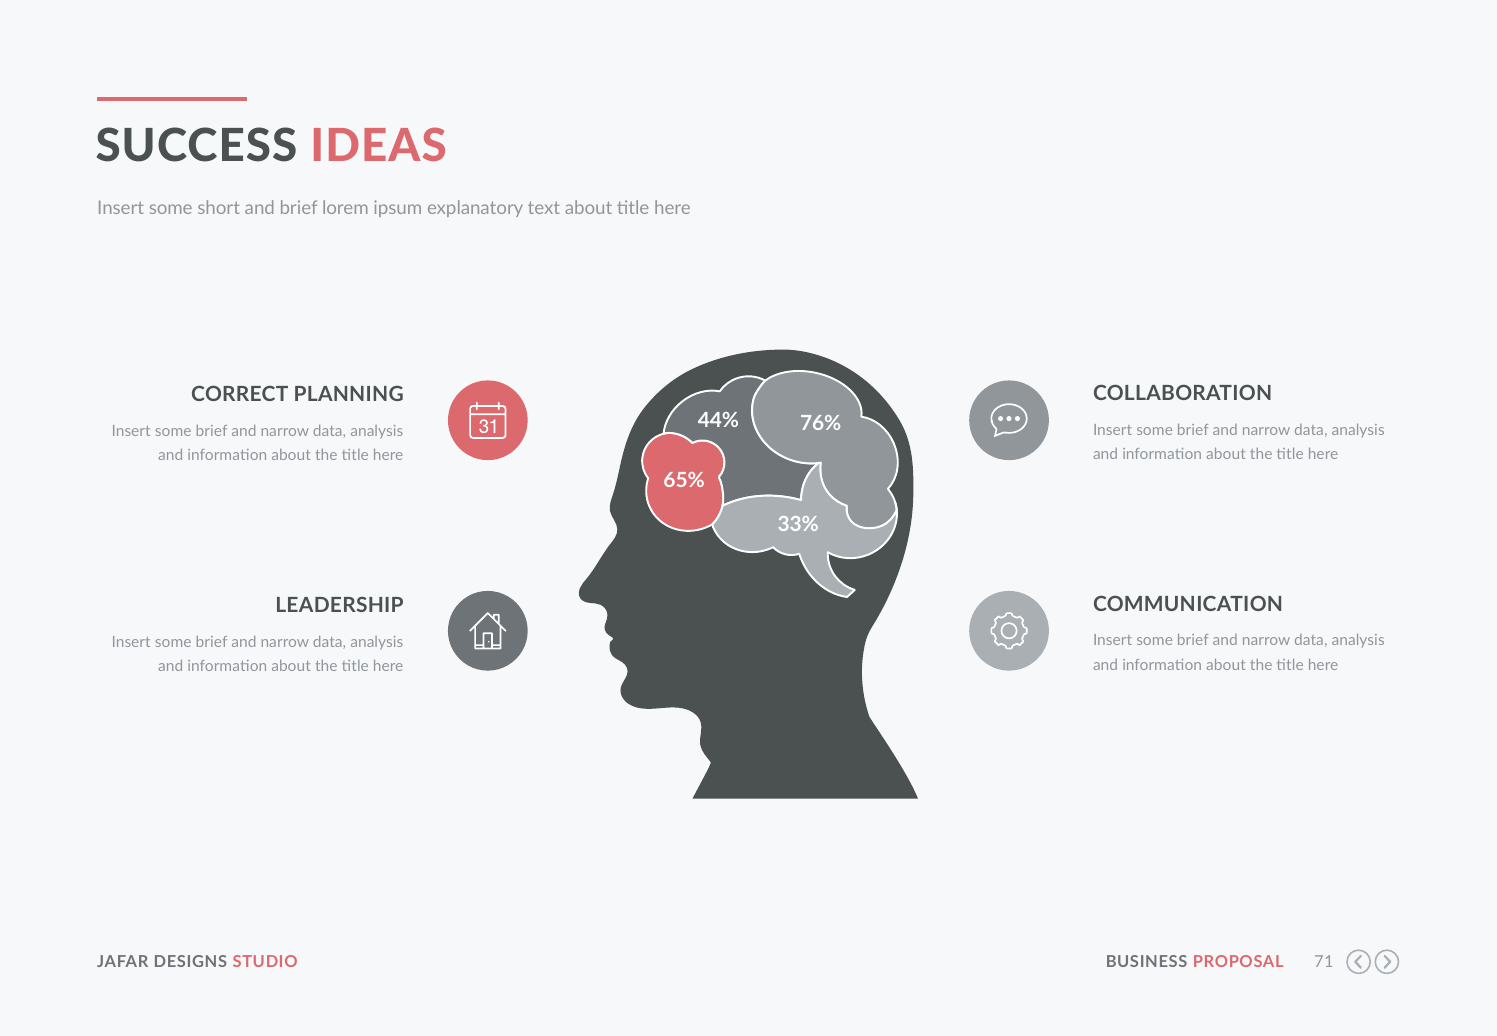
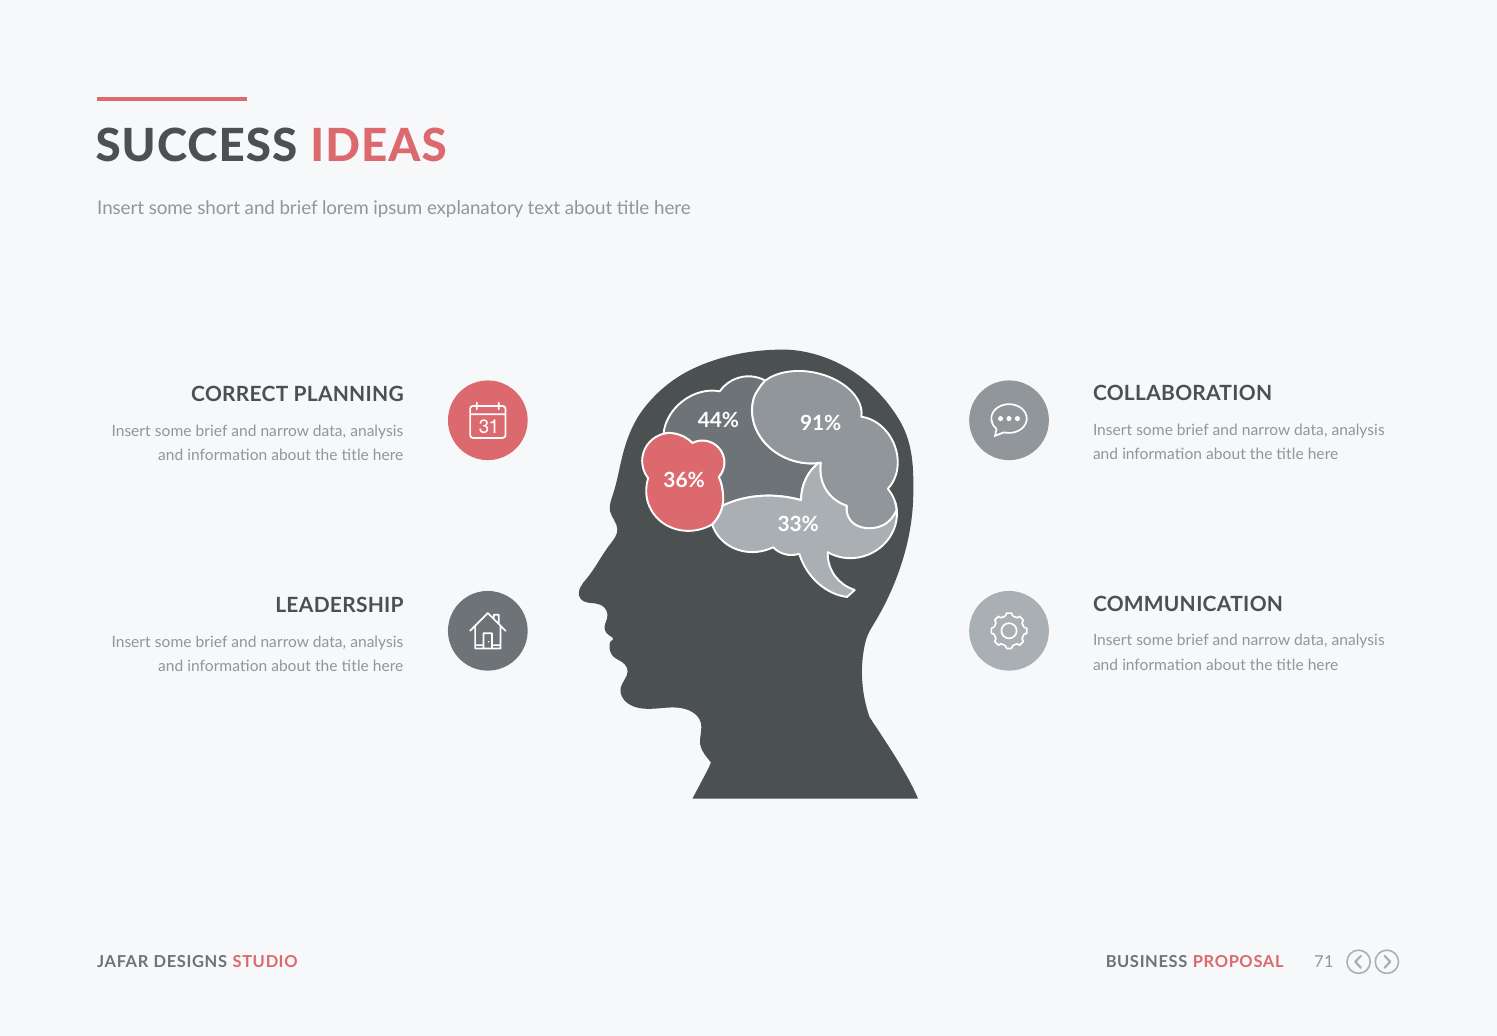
76%: 76% -> 91%
65%: 65% -> 36%
